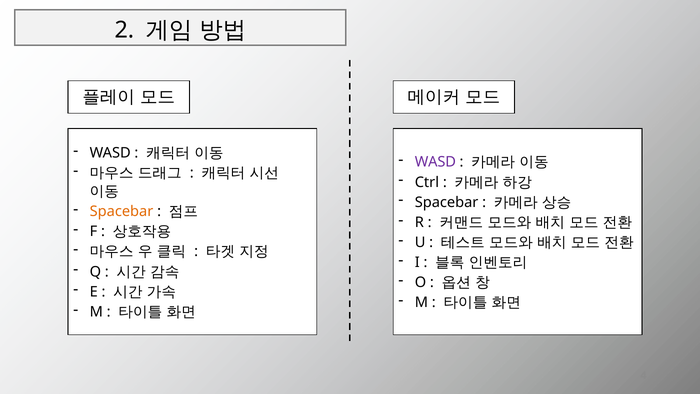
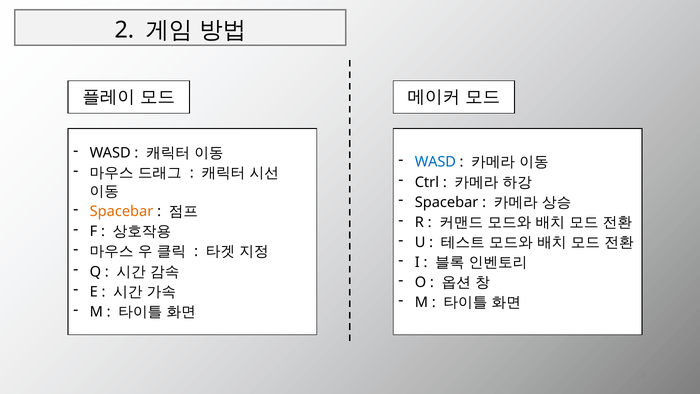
WASD at (435, 162) colour: purple -> blue
